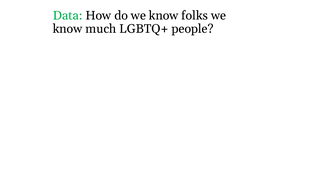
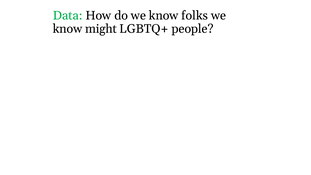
much: much -> might
